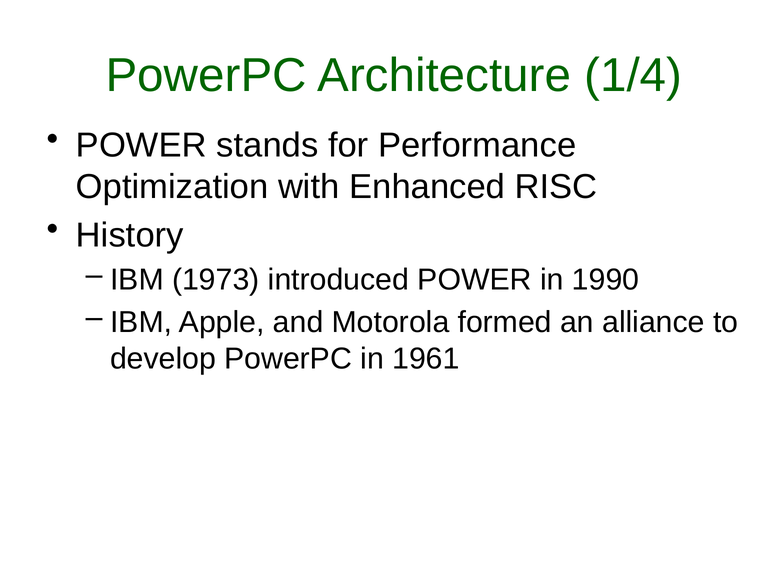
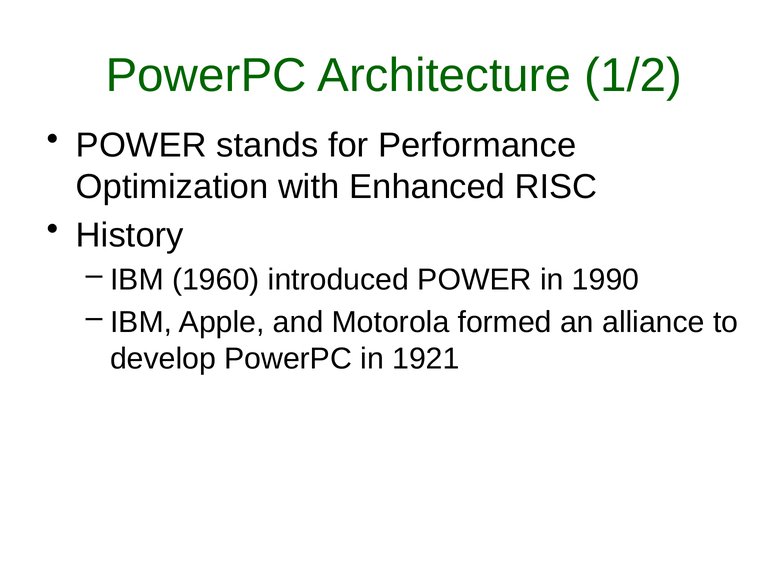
1/4: 1/4 -> 1/2
1973: 1973 -> 1960
1961: 1961 -> 1921
